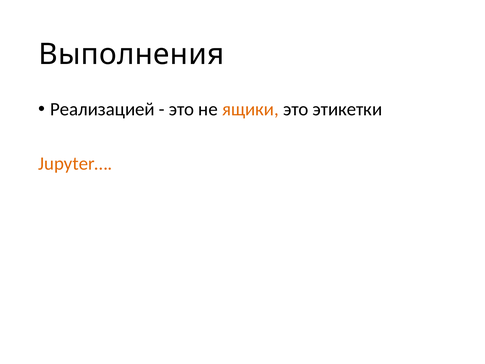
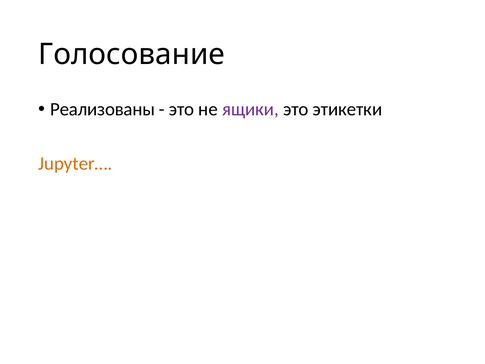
Выполнения: Выполнения -> Голосование
Реализацией: Реализацией -> Реализованы
ящики colour: orange -> purple
